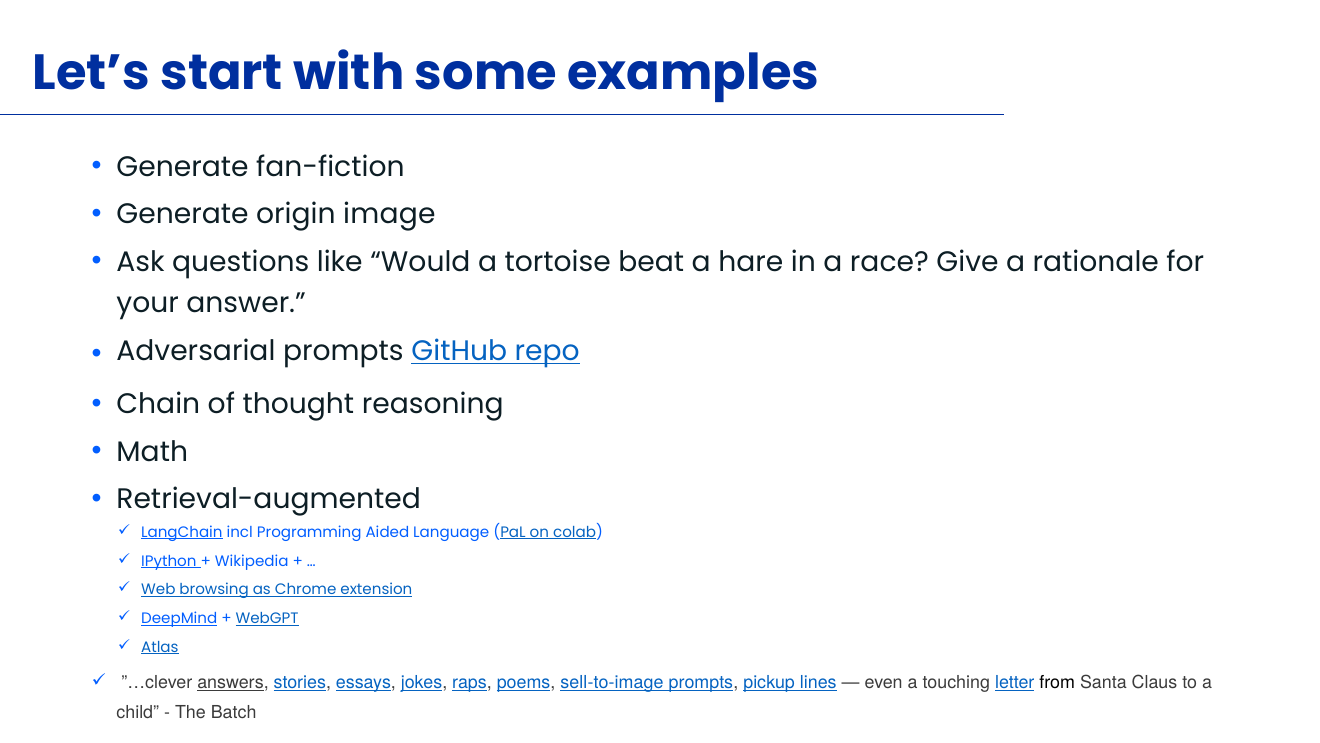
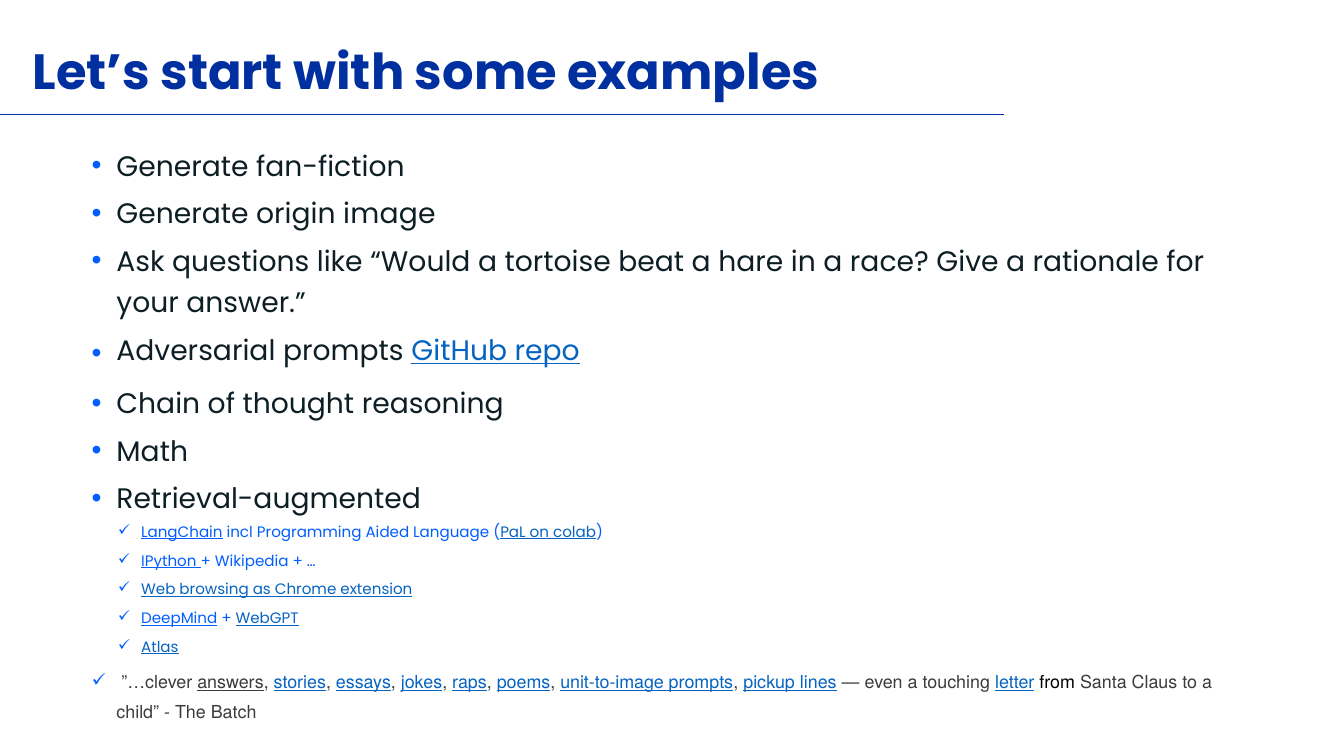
sell-to-image: sell-to-image -> unit-to-image
